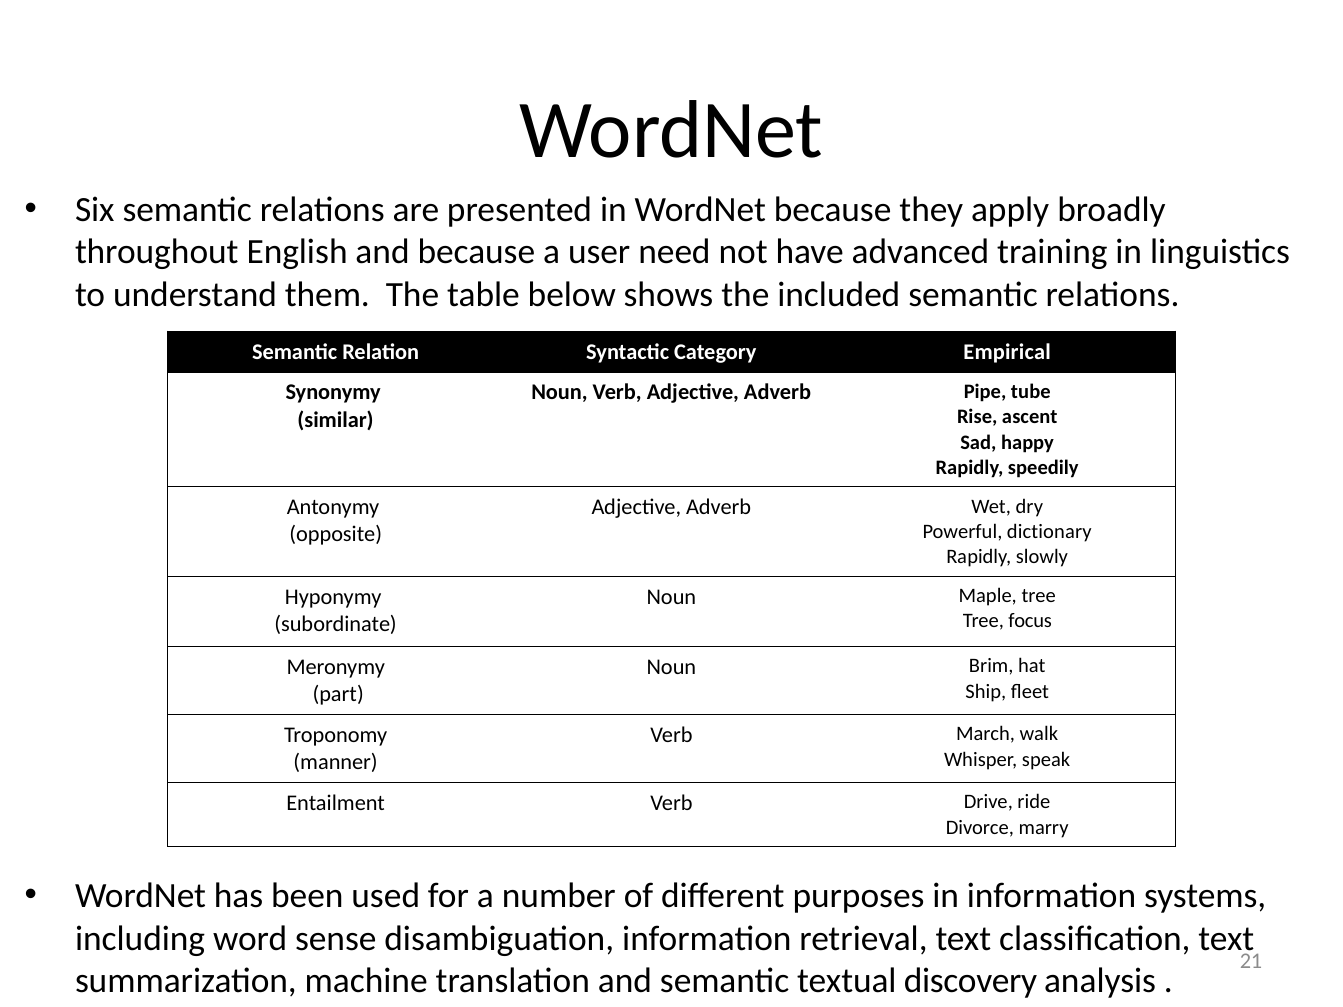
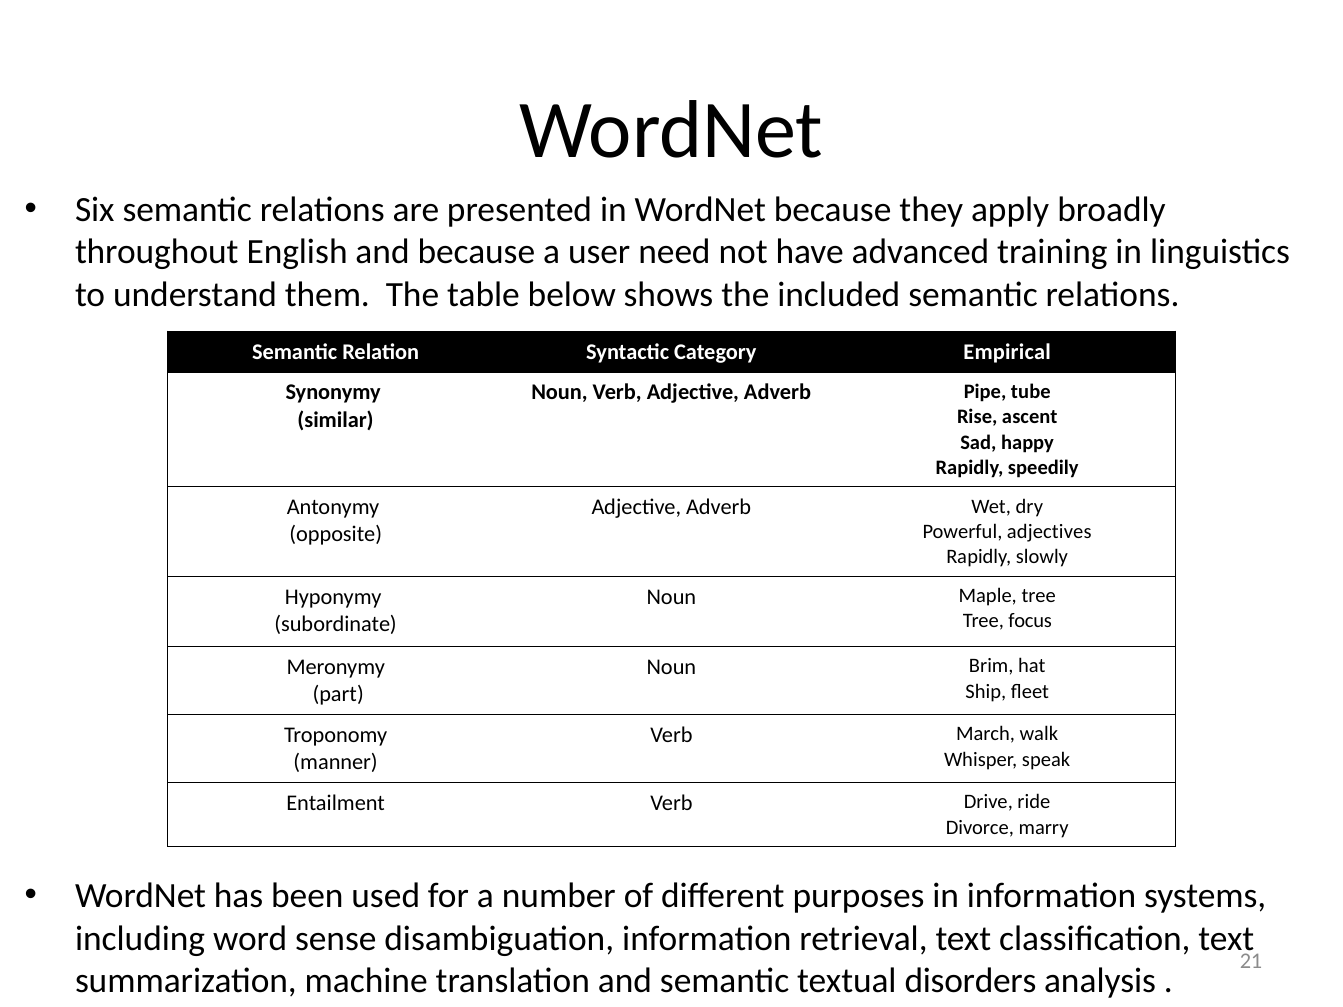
dictionary: dictionary -> adjectives
discovery: discovery -> disorders
